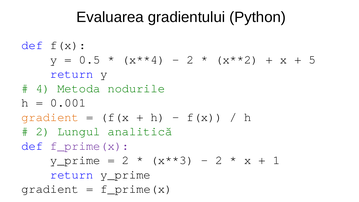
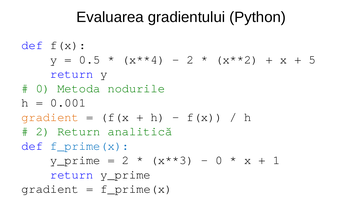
4 at (43, 88): 4 -> 0
2 Lungul: Lungul -> Return
f_prime(x at (90, 146) colour: purple -> blue
2 at (219, 160): 2 -> 0
